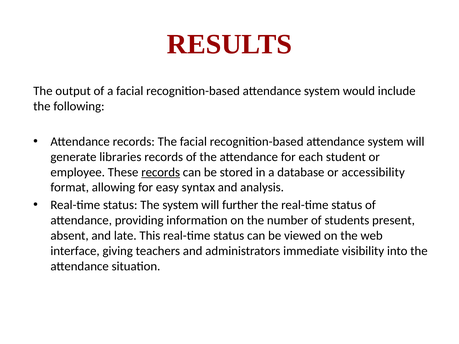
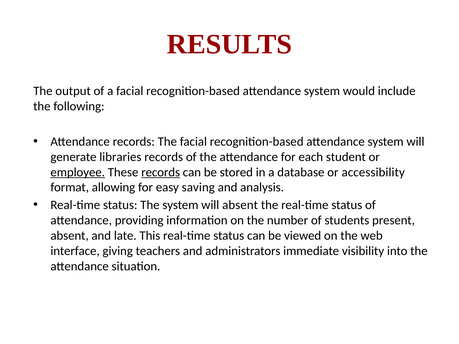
employee underline: none -> present
syntax: syntax -> saving
will further: further -> absent
